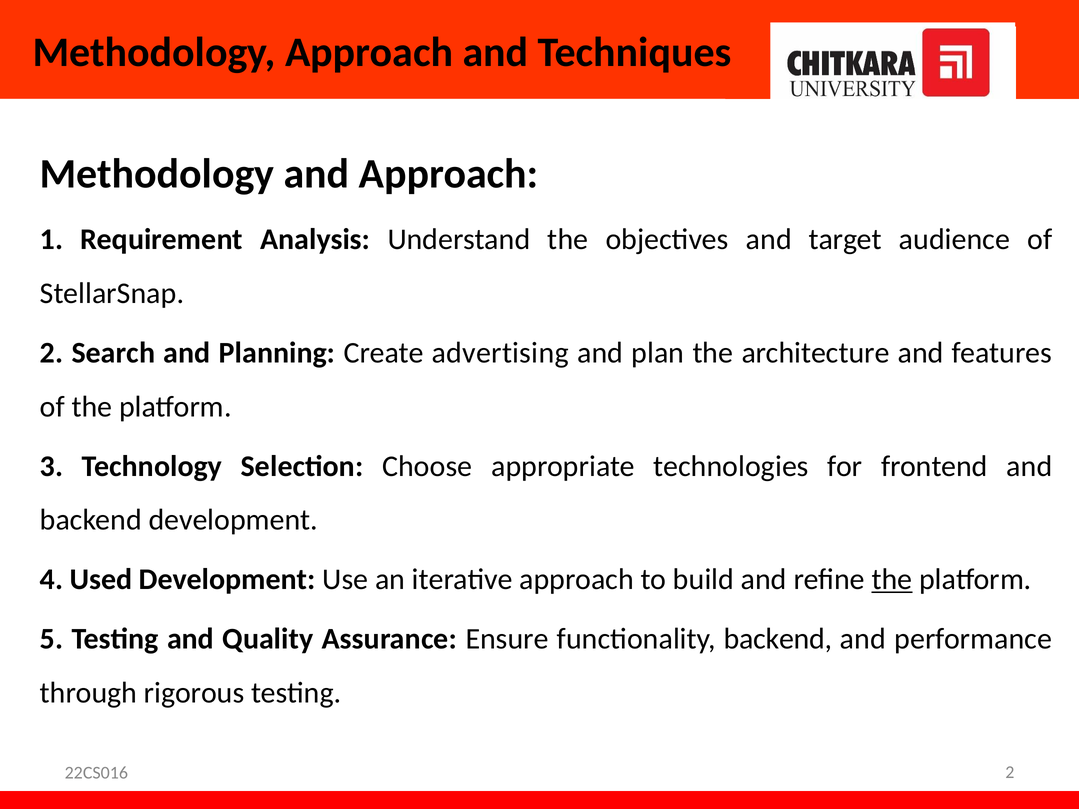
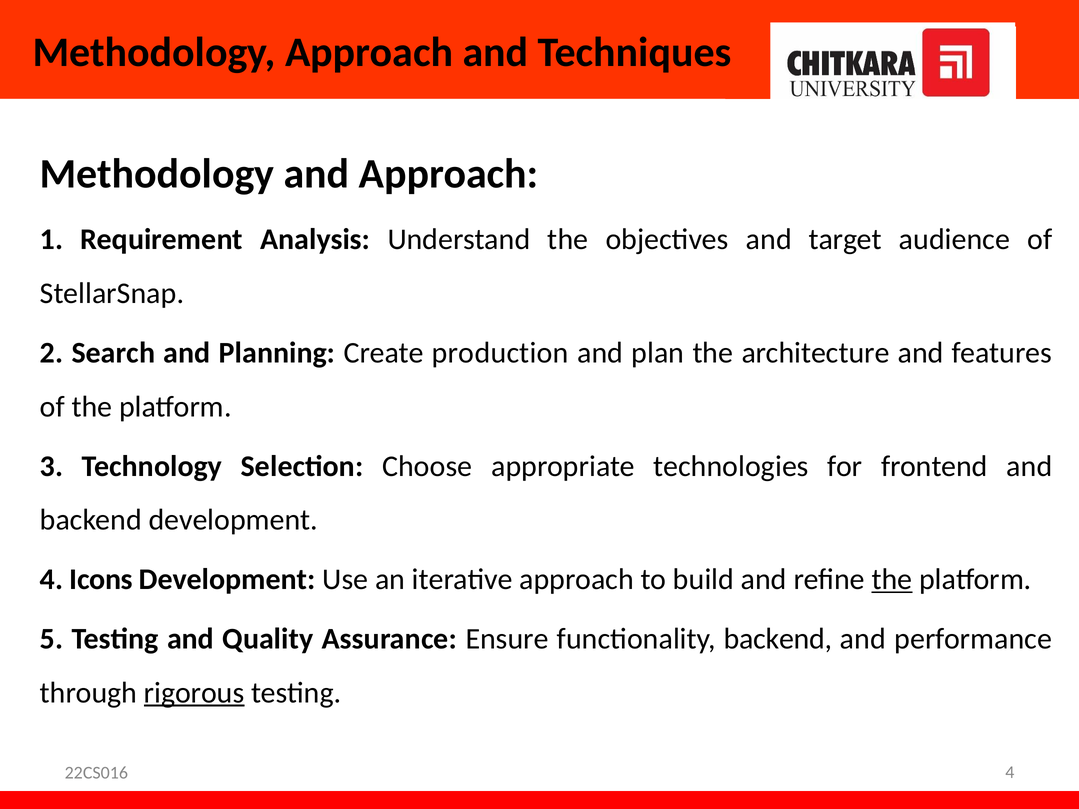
advertising: advertising -> production
Used: Used -> Icons
rigorous underline: none -> present
22CS016 2: 2 -> 4
